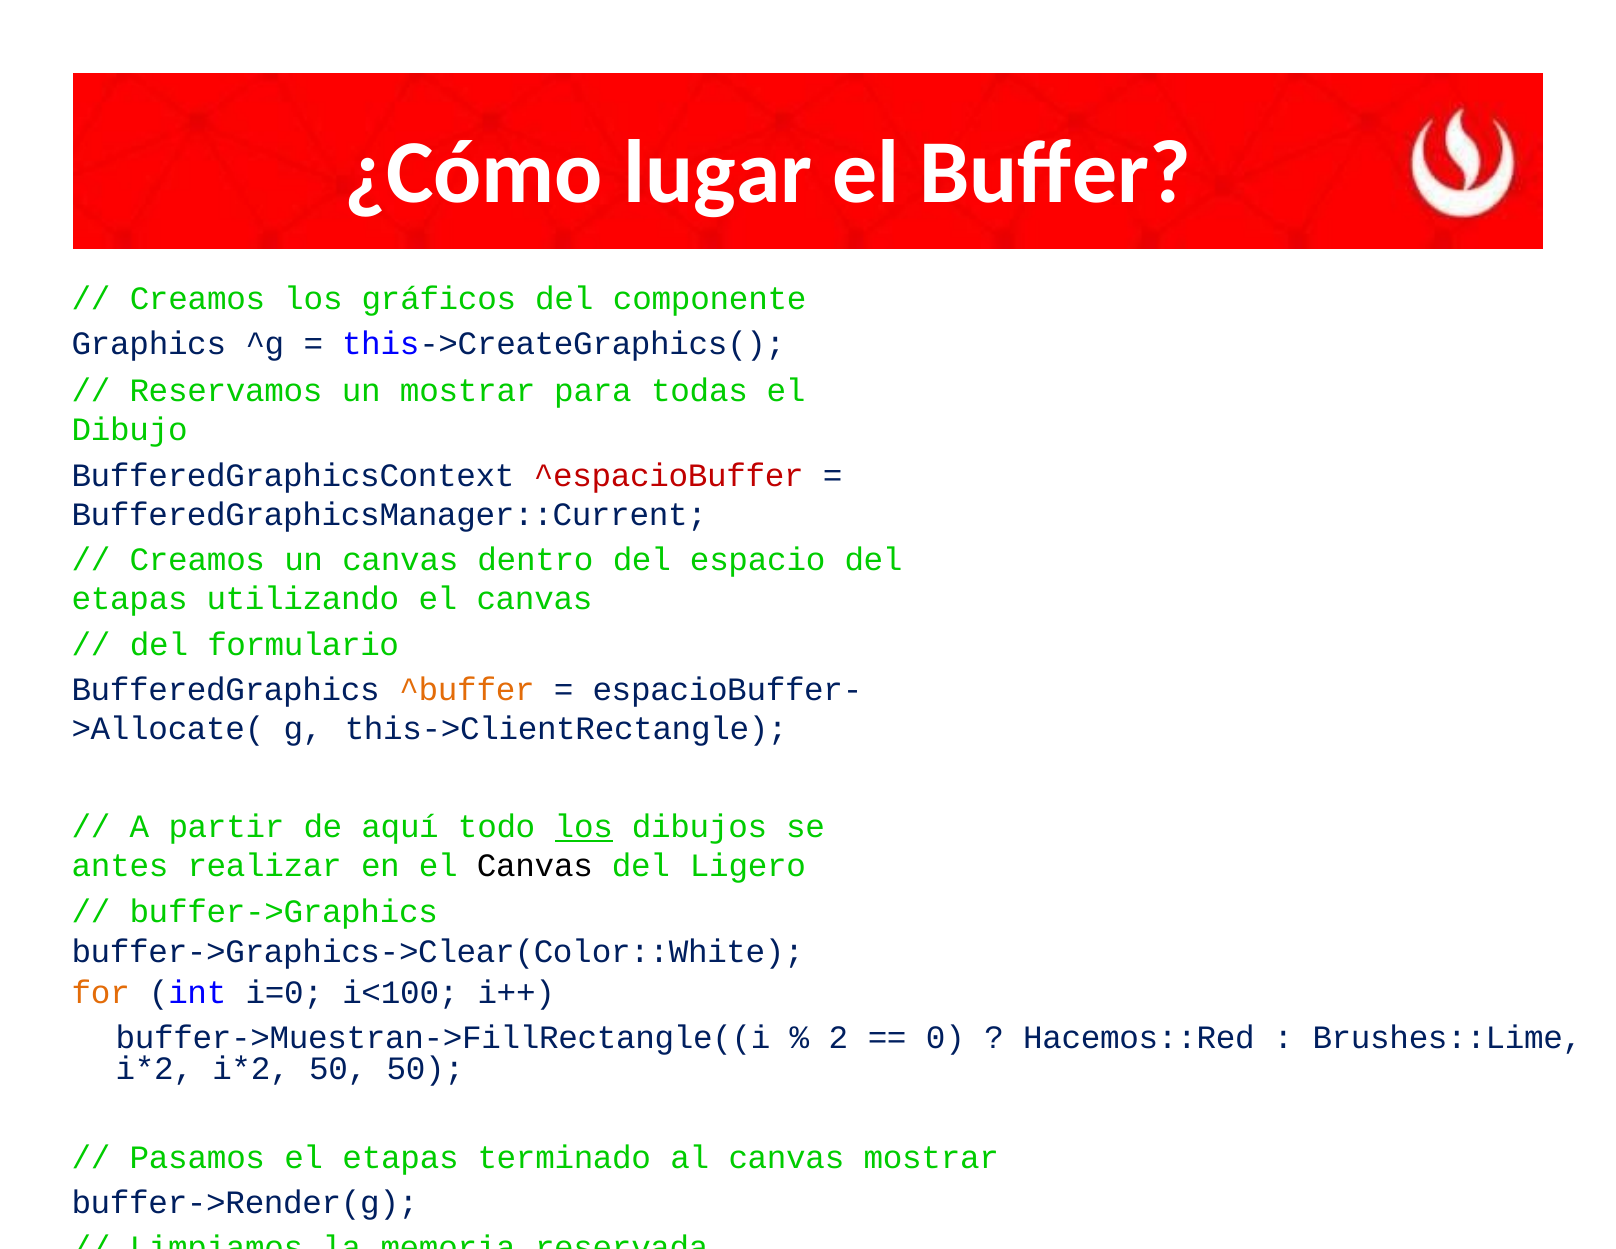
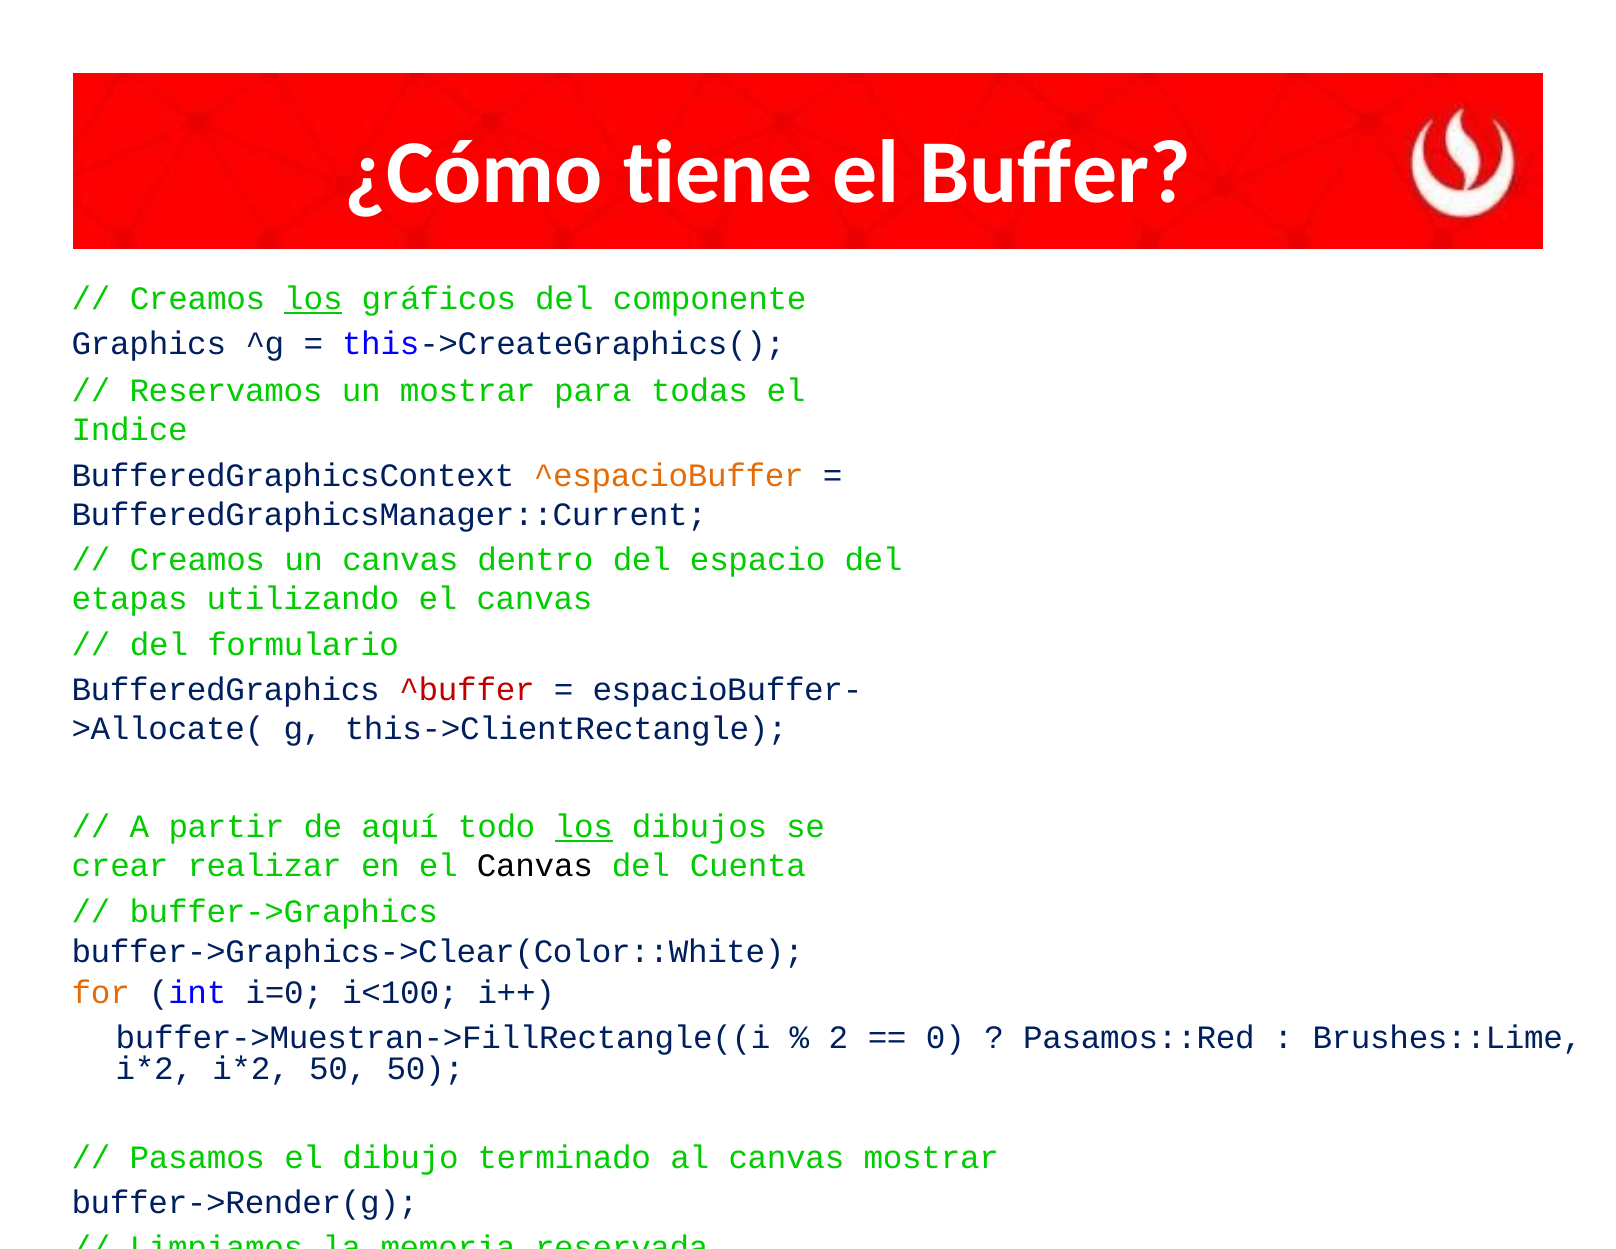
lugar: lugar -> tiene
los at (313, 299) underline: none -> present
Dibujo: Dibujo -> Indice
^espacioBuffer colour: red -> orange
^buffer colour: orange -> red
antes: antes -> crear
Ligero: Ligero -> Cuenta
Hacemos::Red: Hacemos::Red -> Pasamos::Red
el etapas: etapas -> dibujo
